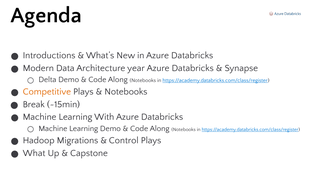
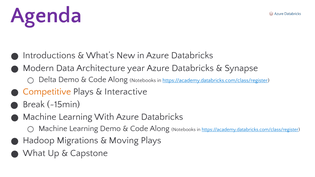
Agenda colour: black -> purple
Notebooks at (126, 92): Notebooks -> Interactive
Control: Control -> Moving
